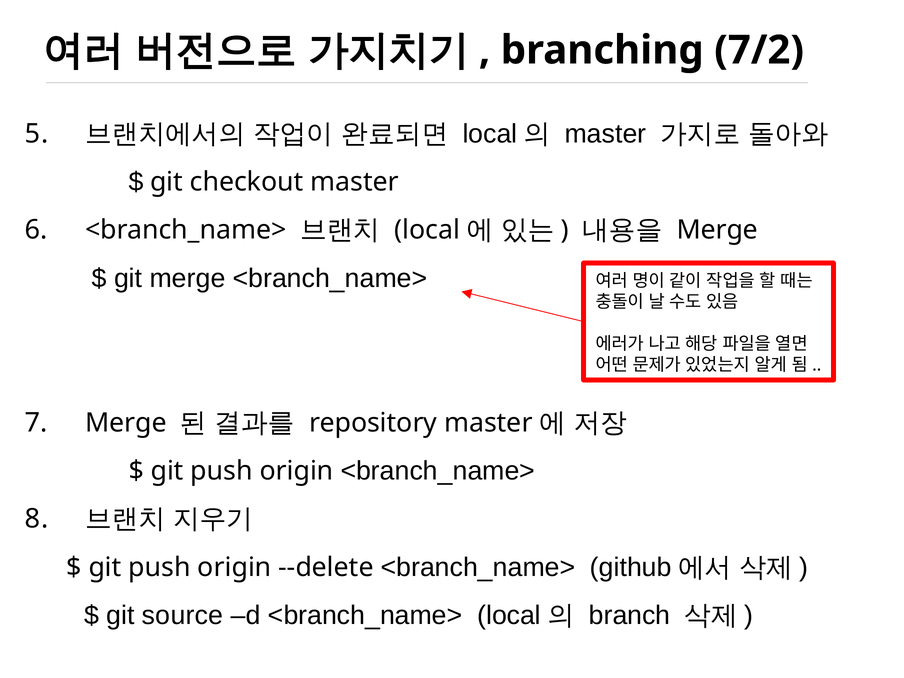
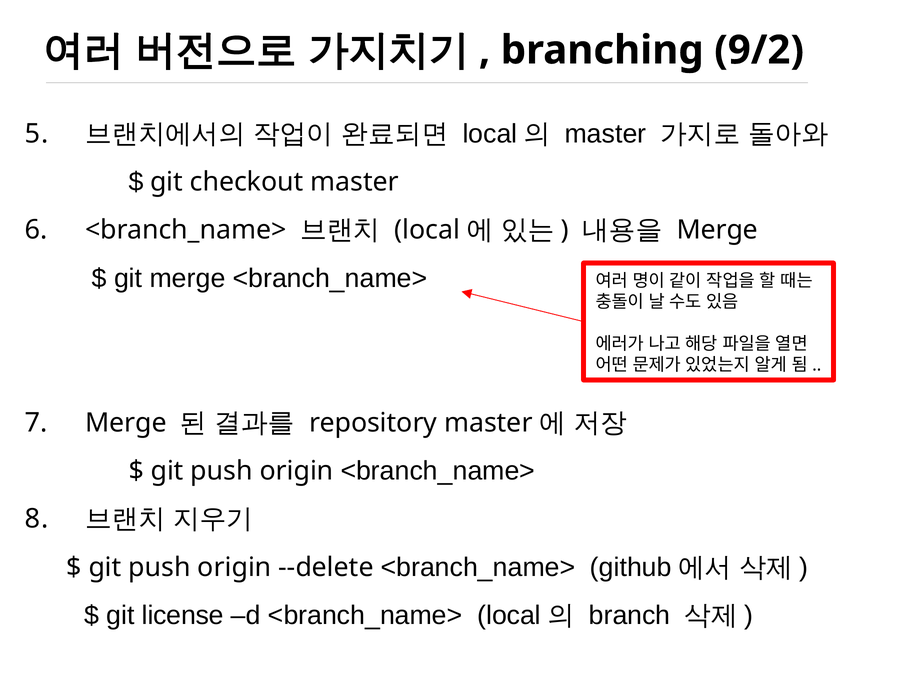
7/2: 7/2 -> 9/2
source: source -> license
